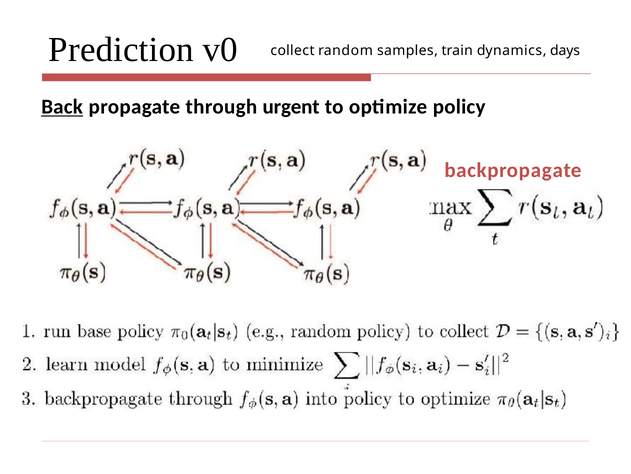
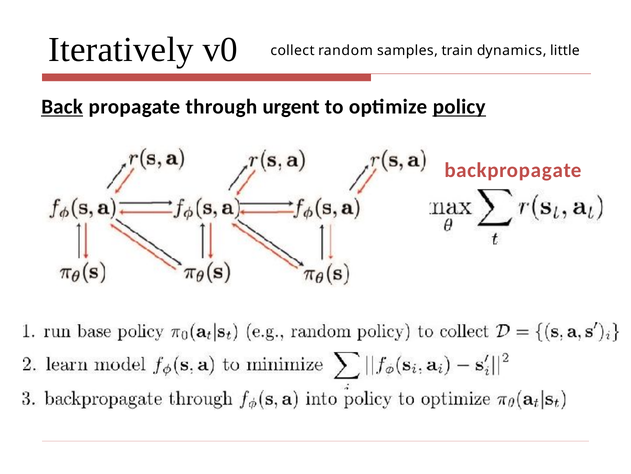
Prediction: Prediction -> Iteratively
days: days -> little
policy underline: none -> present
